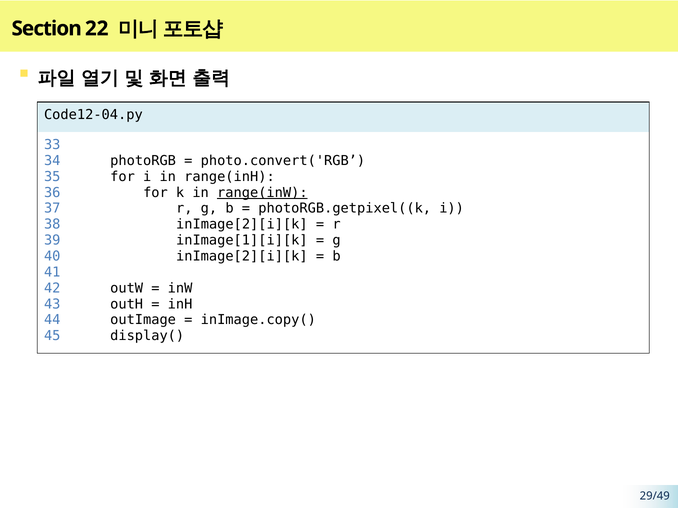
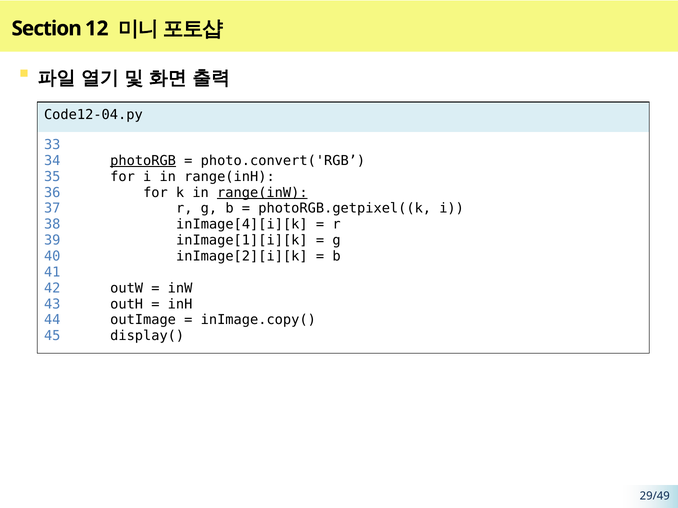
22: 22 -> 12
photoRGB underline: none -> present
inImage[2][i][k at (242, 225): inImage[2][i][k -> inImage[4][i][k
